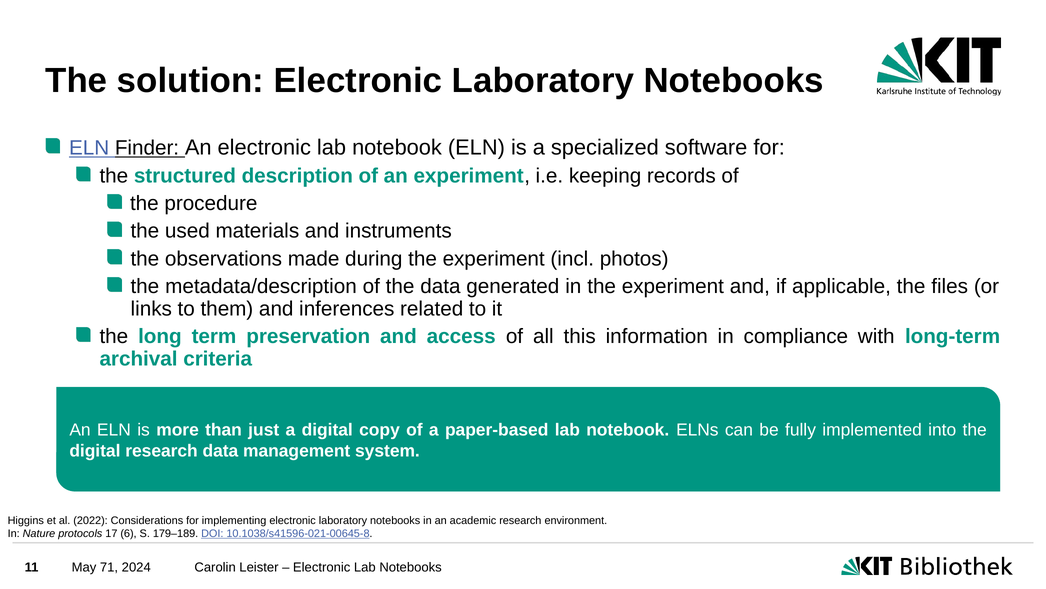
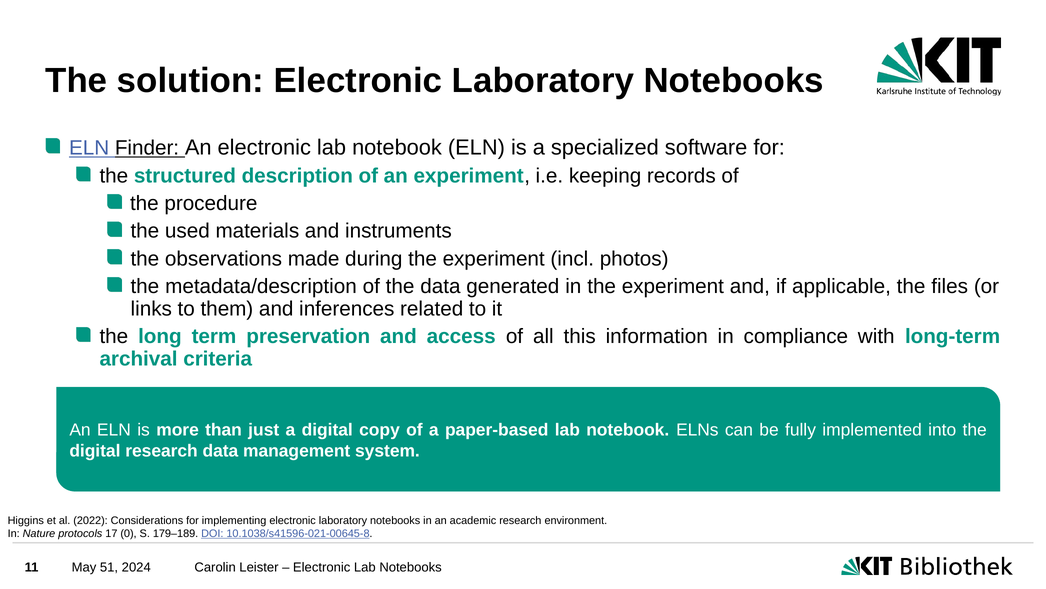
6: 6 -> 0
71: 71 -> 51
